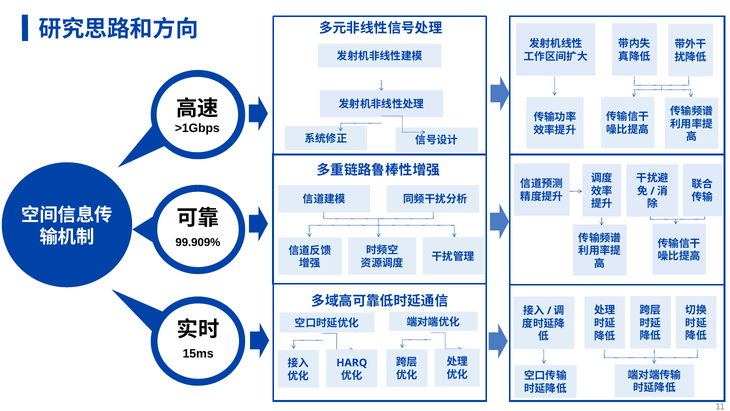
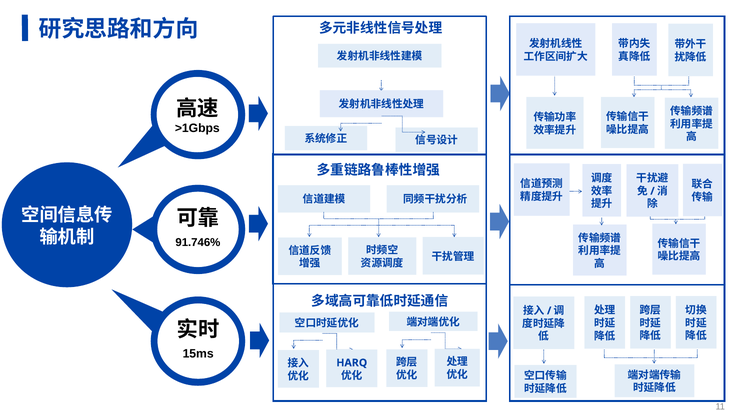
99.909%: 99.909% -> 91.746%
